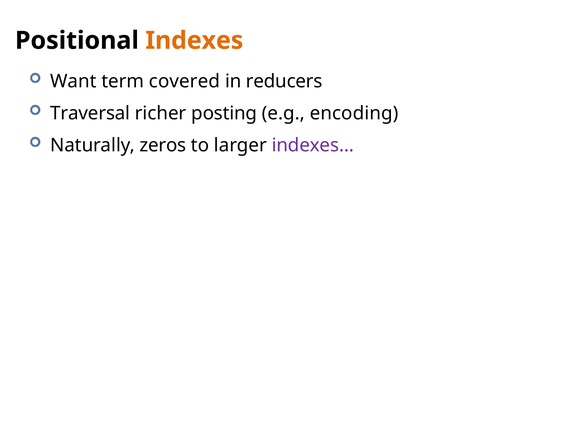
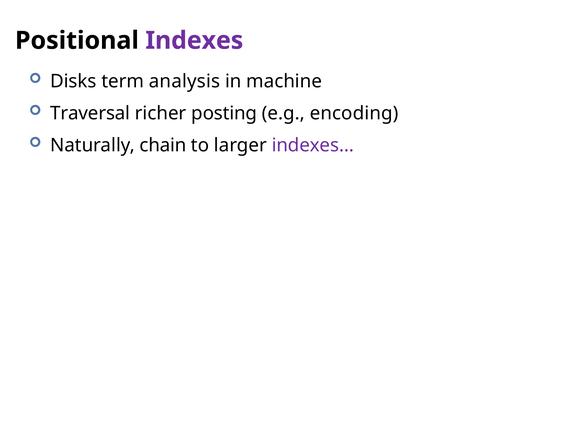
Indexes colour: orange -> purple
Want: Want -> Disks
covered: covered -> analysis
reducers: reducers -> machine
zeros: zeros -> chain
